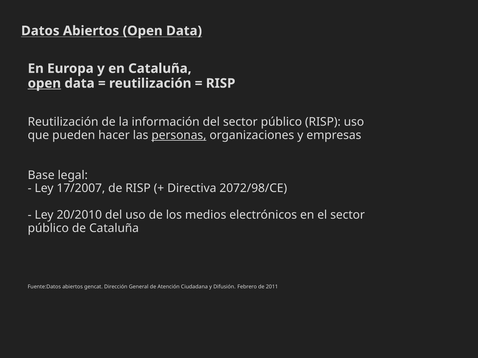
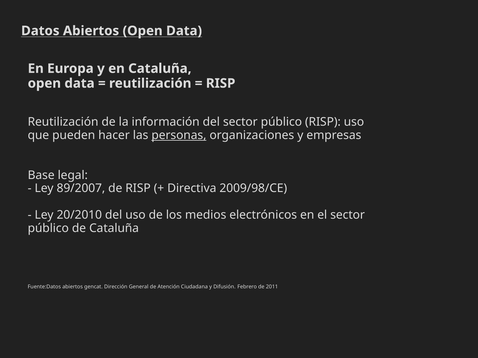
open at (44, 83) underline: present -> none
17/2007: 17/2007 -> 89/2007
2072/98/CE: 2072/98/CE -> 2009/98/CE
